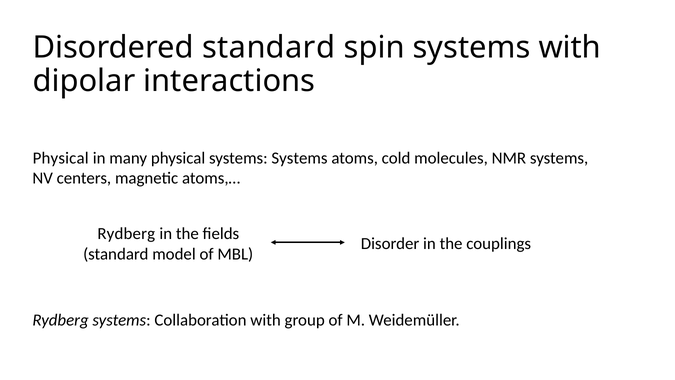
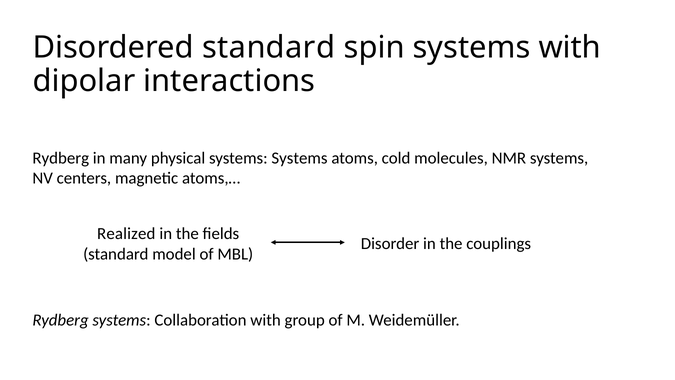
Physical at (61, 158): Physical -> Rydberg
Rydberg at (126, 233): Rydberg -> Realized
